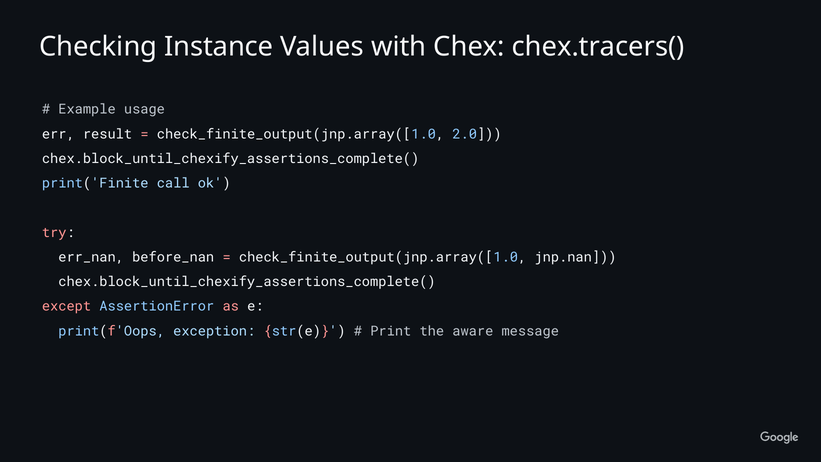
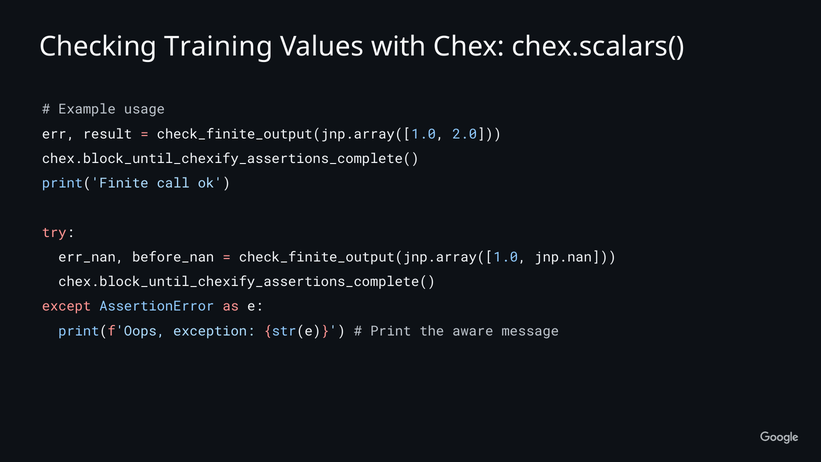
Instance: Instance -> Training
chex.tracers(: chex.tracers( -> chex.scalars(
